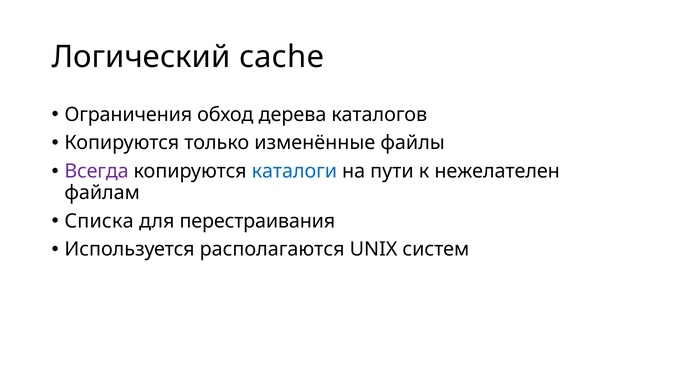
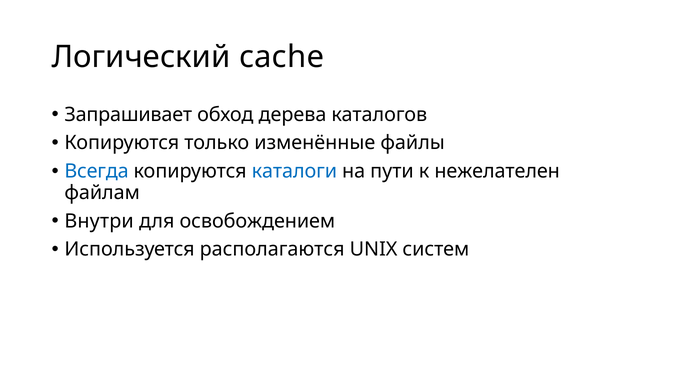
Ограничения: Ограничения -> Запрашивает
Всегда colour: purple -> blue
Списка: Списка -> Внутри
перестраивания: перестраивания -> освобождением
